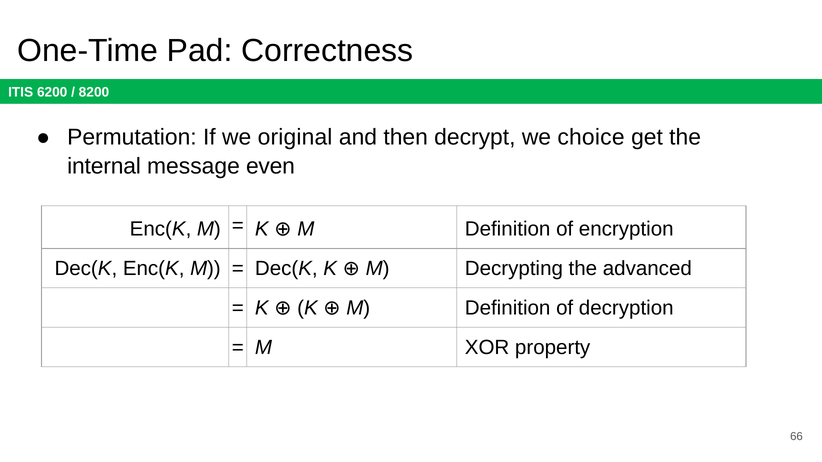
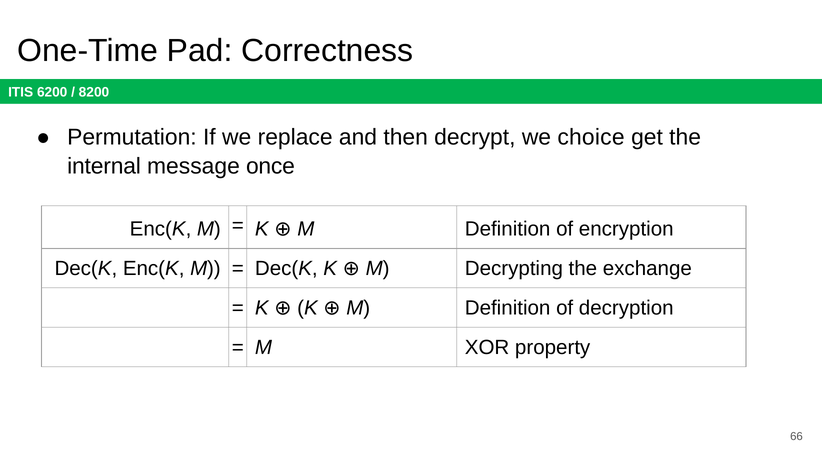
original: original -> replace
even: even -> once
advanced: advanced -> exchange
